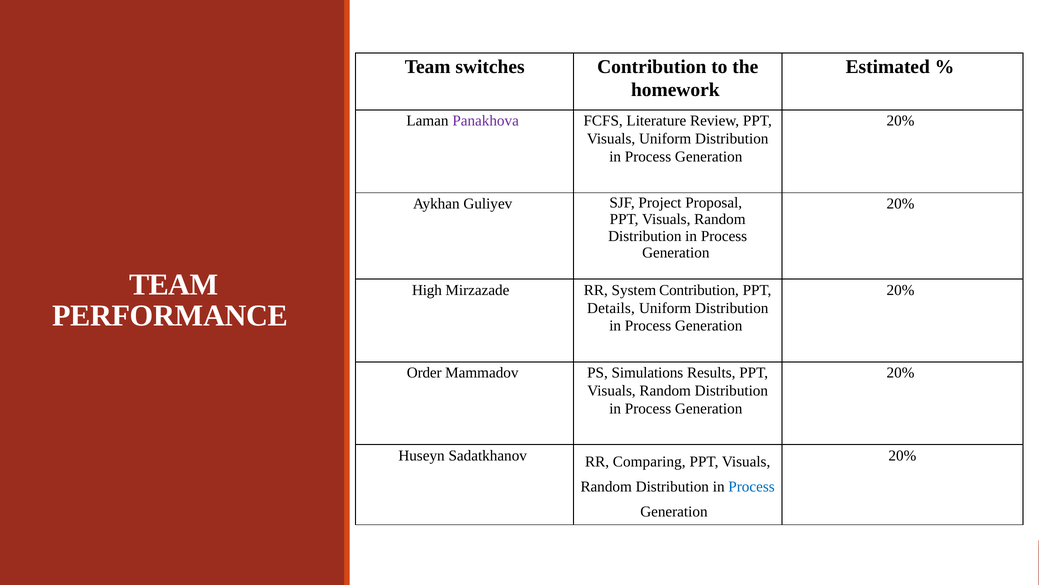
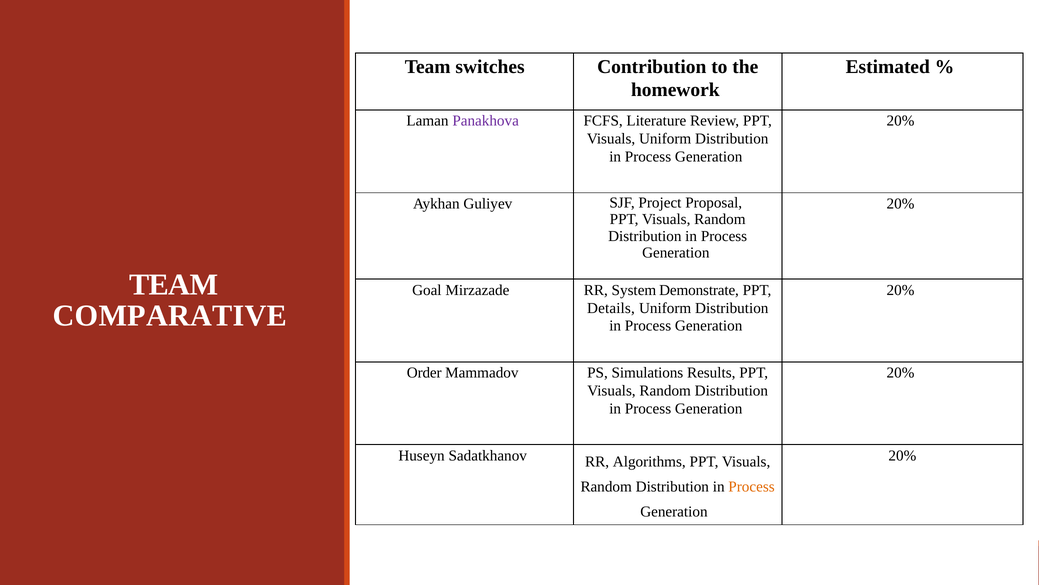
High: High -> Goal
System Contribution: Contribution -> Demonstrate
PERFORMANCE: PERFORMANCE -> COMPARATIVE
Comparing: Comparing -> Algorithms
Process at (752, 486) colour: blue -> orange
